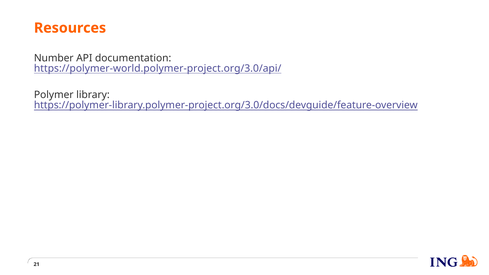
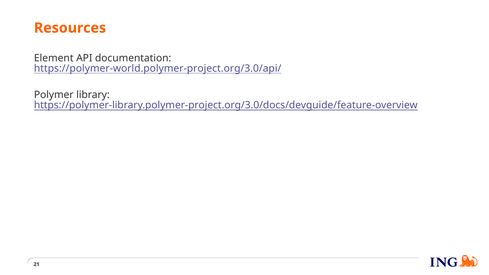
Number: Number -> Element
